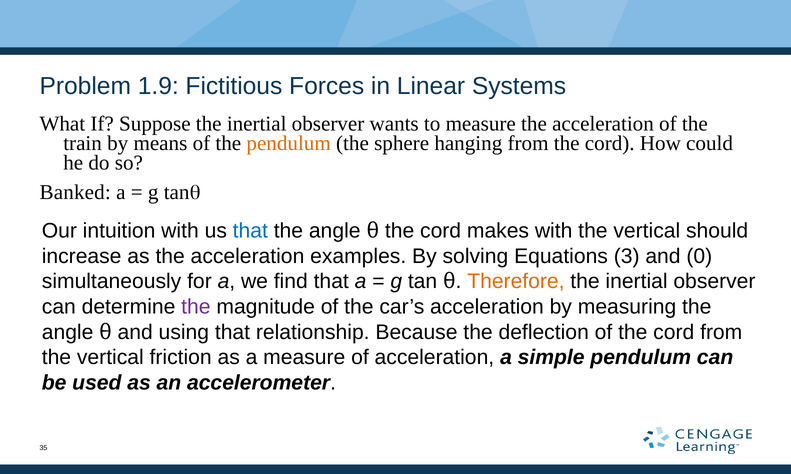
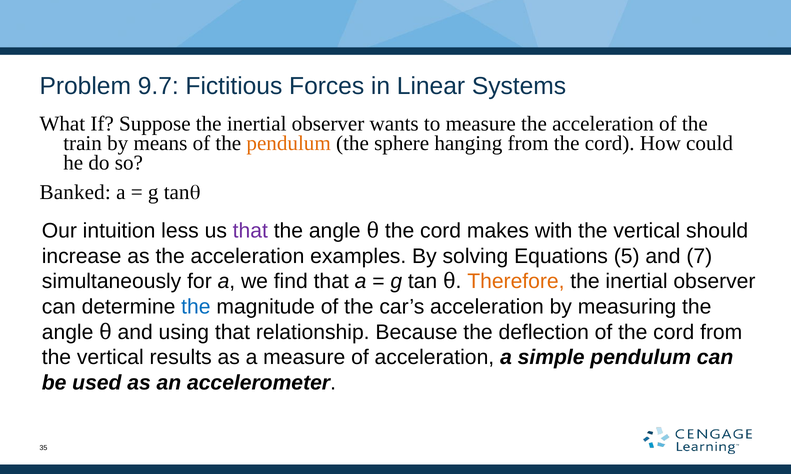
1.9: 1.9 -> 9.7
intuition with: with -> less
that at (250, 231) colour: blue -> purple
3: 3 -> 5
0: 0 -> 7
the at (196, 307) colour: purple -> blue
friction: friction -> results
